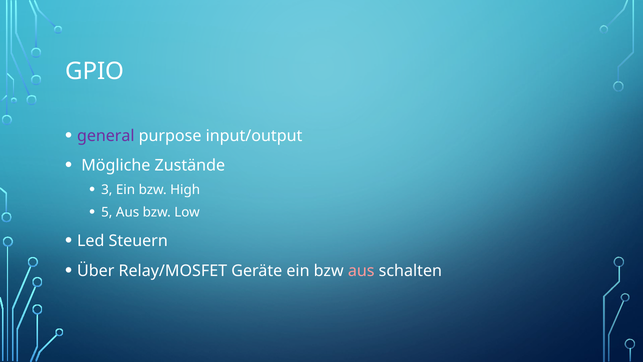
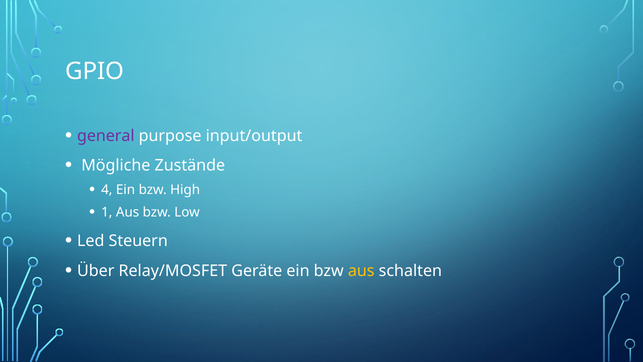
3: 3 -> 4
5: 5 -> 1
aus at (361, 270) colour: pink -> yellow
